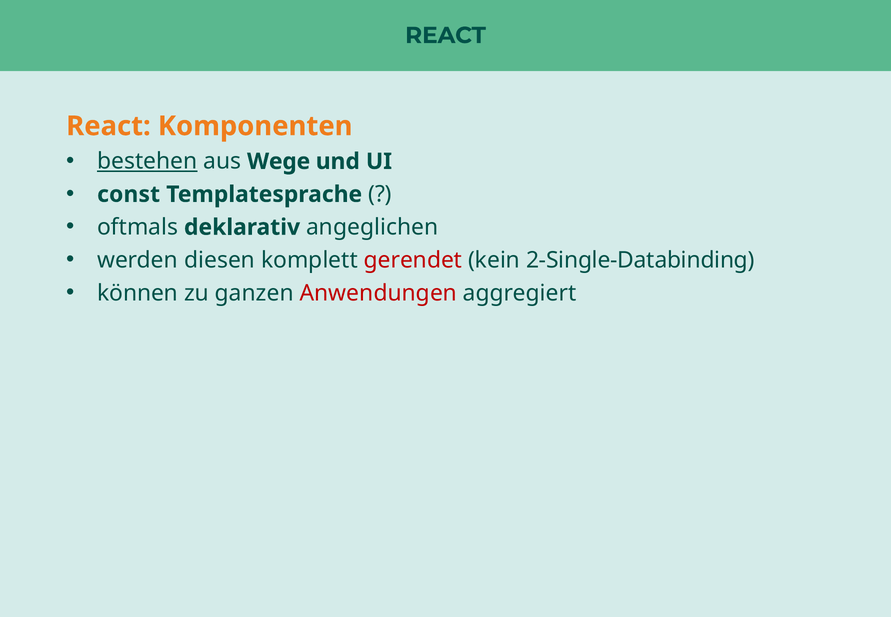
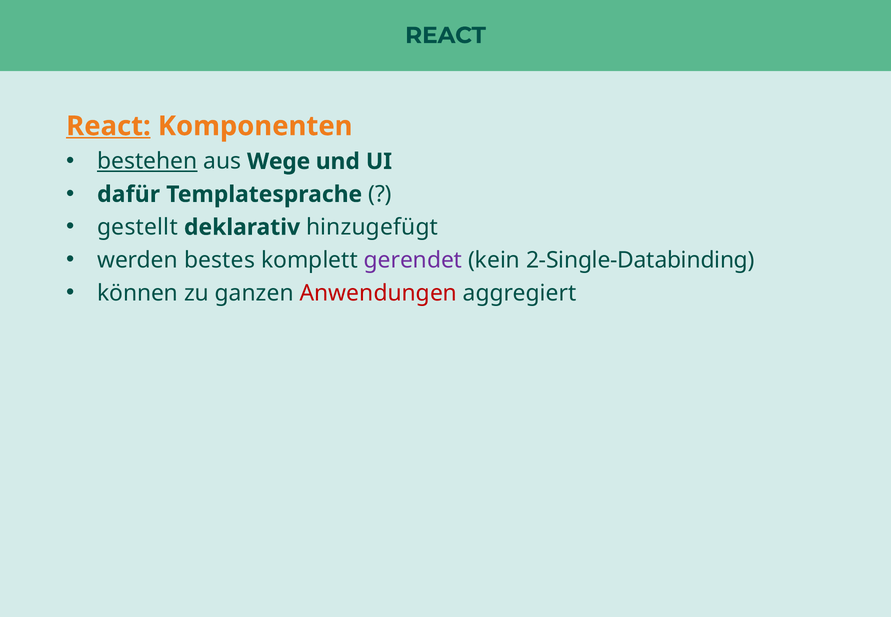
React at (108, 126) underline: none -> present
const: const -> dafür
oftmals: oftmals -> gestellt
angeglichen: angeglichen -> hinzugefügt
diesen: diesen -> bestes
gerendet colour: red -> purple
